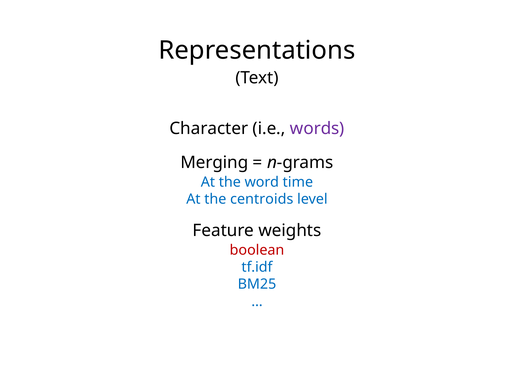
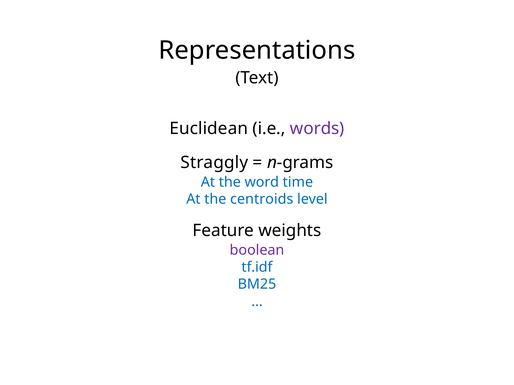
Character: Character -> Euclidean
Merging: Merging -> Straggly
boolean colour: red -> purple
